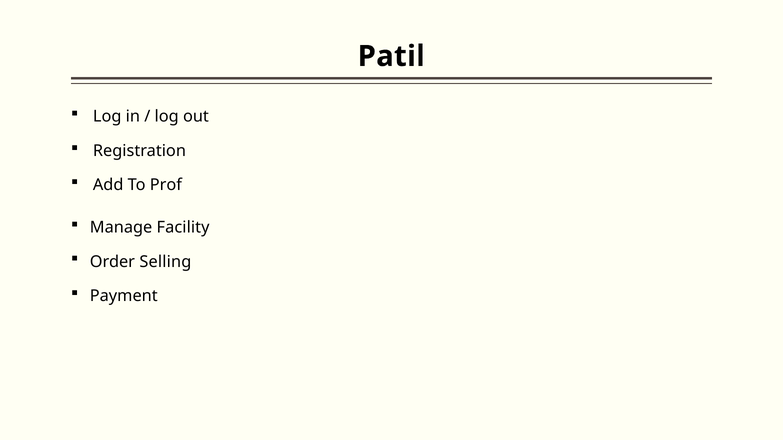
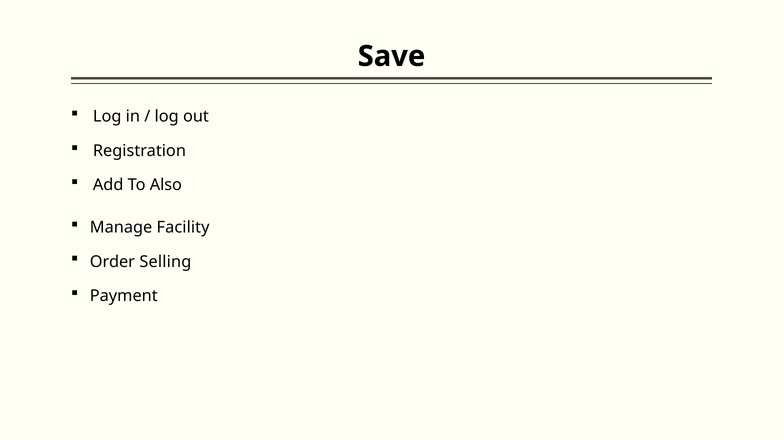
Patil: Patil -> Save
Prof: Prof -> Also
